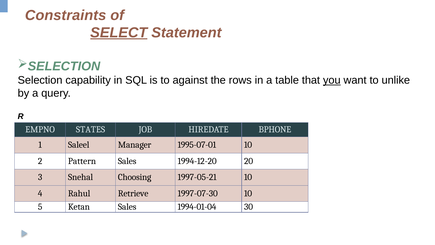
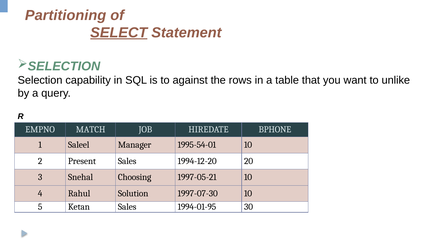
Constraints: Constraints -> Partitioning
you underline: present -> none
STATES: STATES -> MATCH
1995-07-01: 1995-07-01 -> 1995-54-01
Pattern: Pattern -> Present
Retrieve: Retrieve -> Solution
1994-01-04: 1994-01-04 -> 1994-01-95
